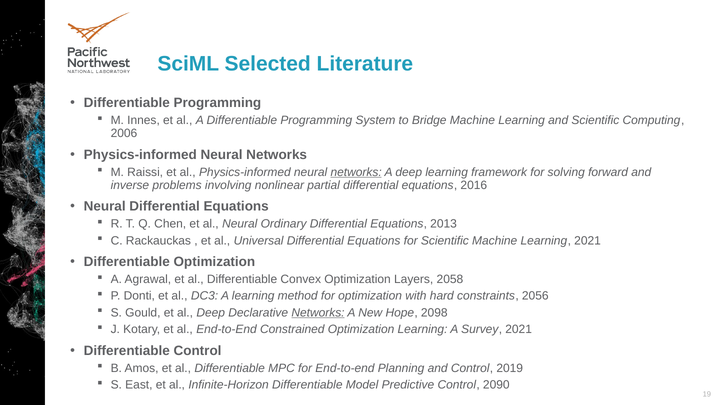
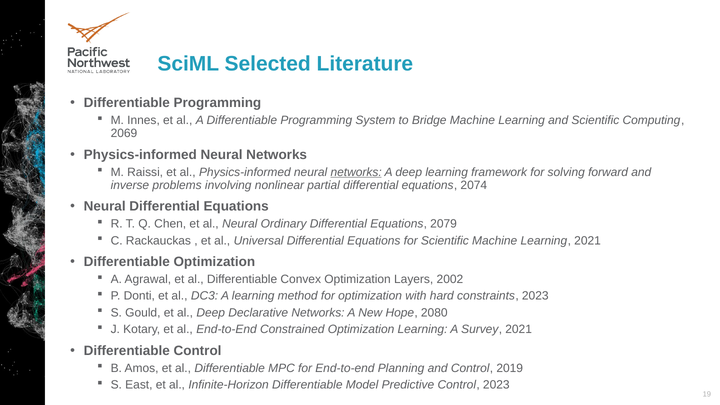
2006: 2006 -> 2069
2016: 2016 -> 2074
2013: 2013 -> 2079
2058: 2058 -> 2002
constraints 2056: 2056 -> 2023
Networks at (318, 313) underline: present -> none
2098: 2098 -> 2080
Control 2090: 2090 -> 2023
